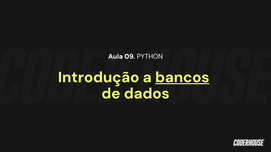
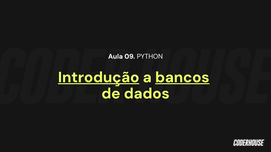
Introdução underline: none -> present
